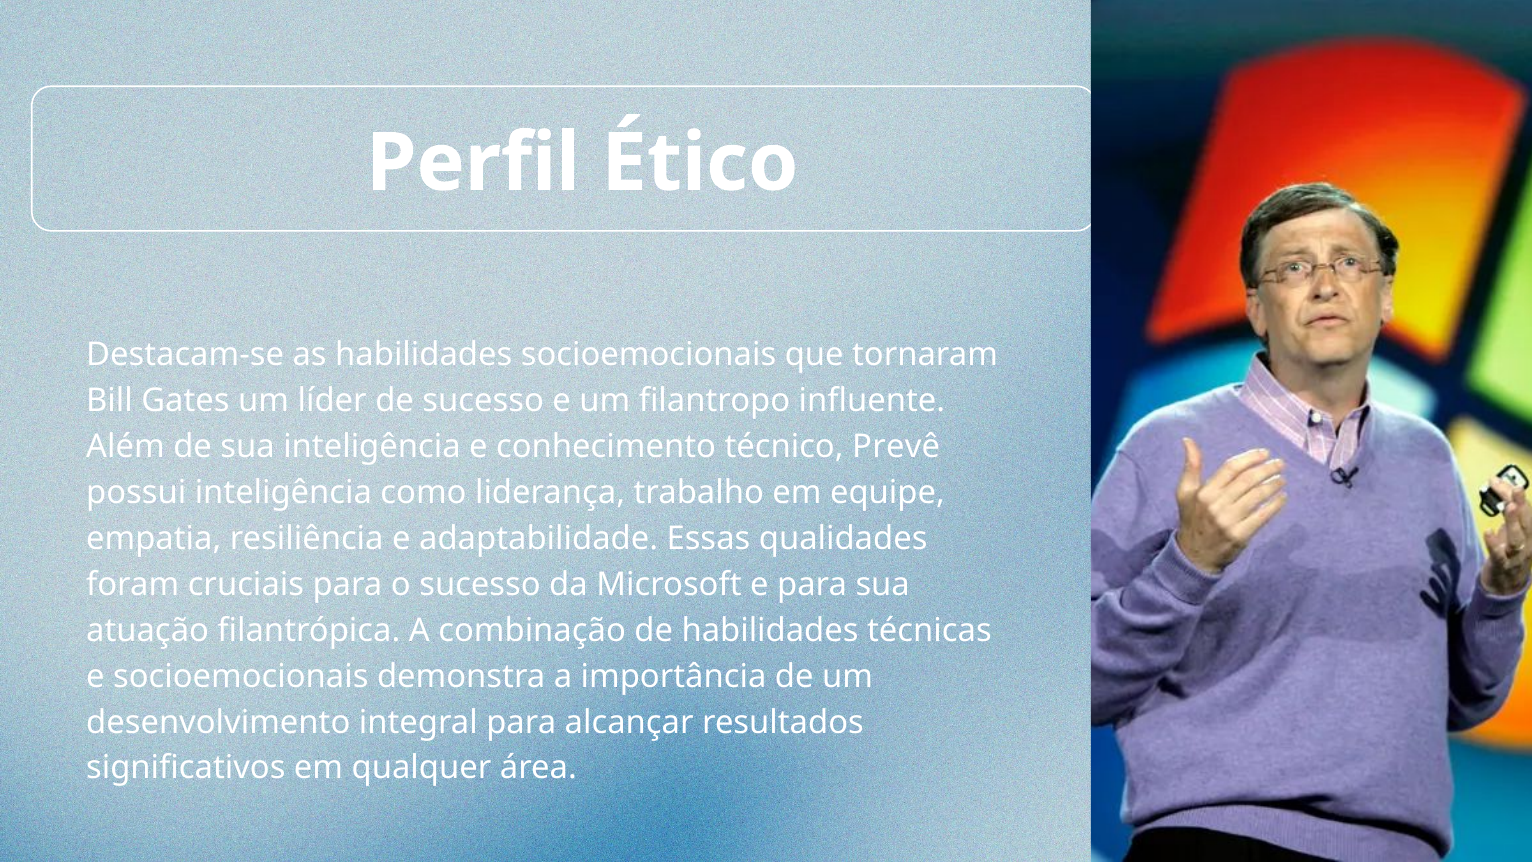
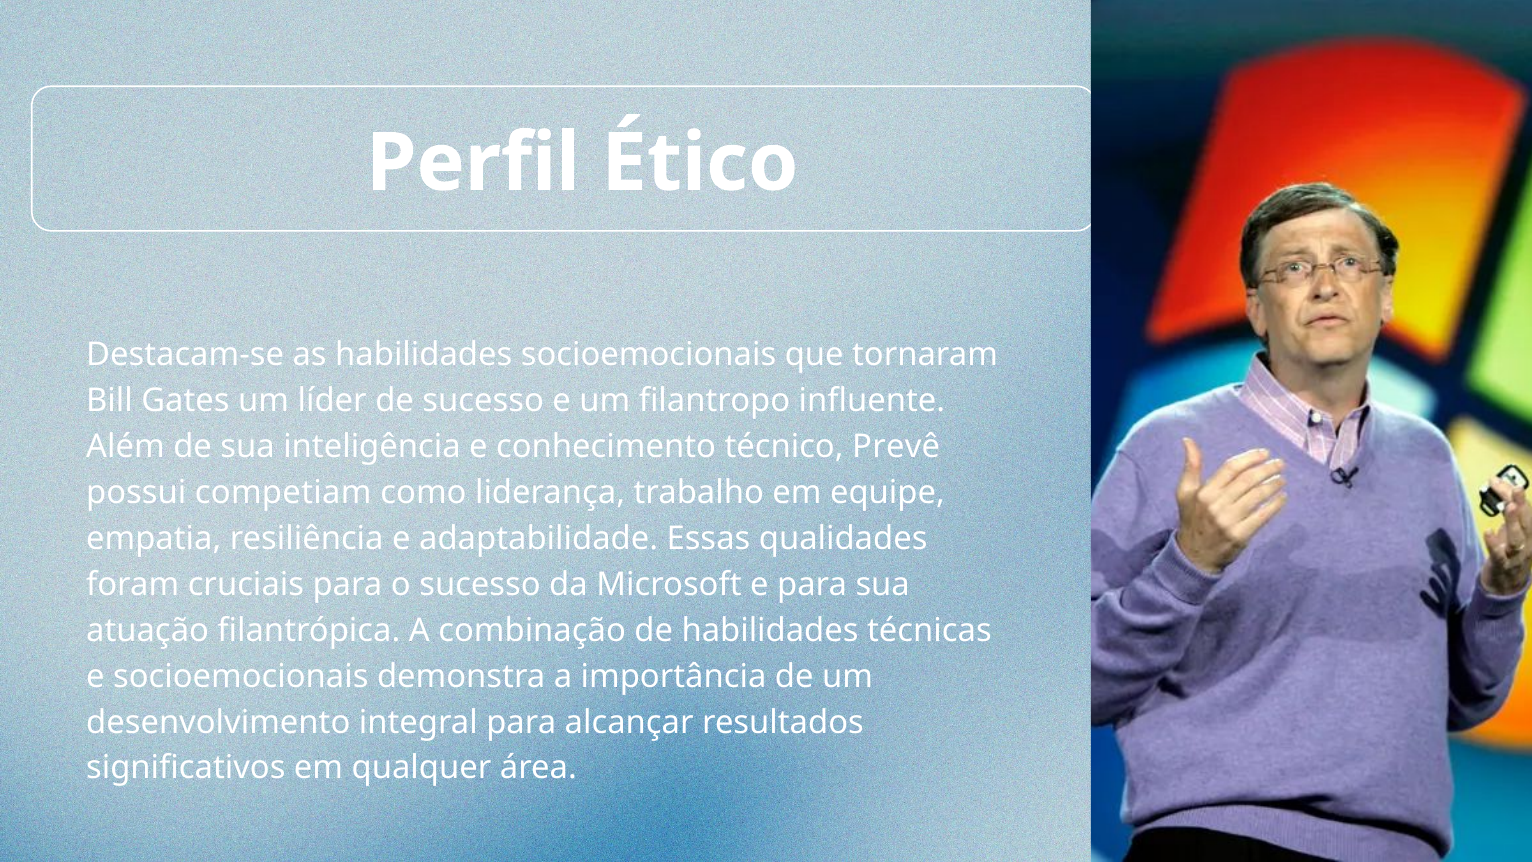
possui inteligência: inteligência -> competiam
